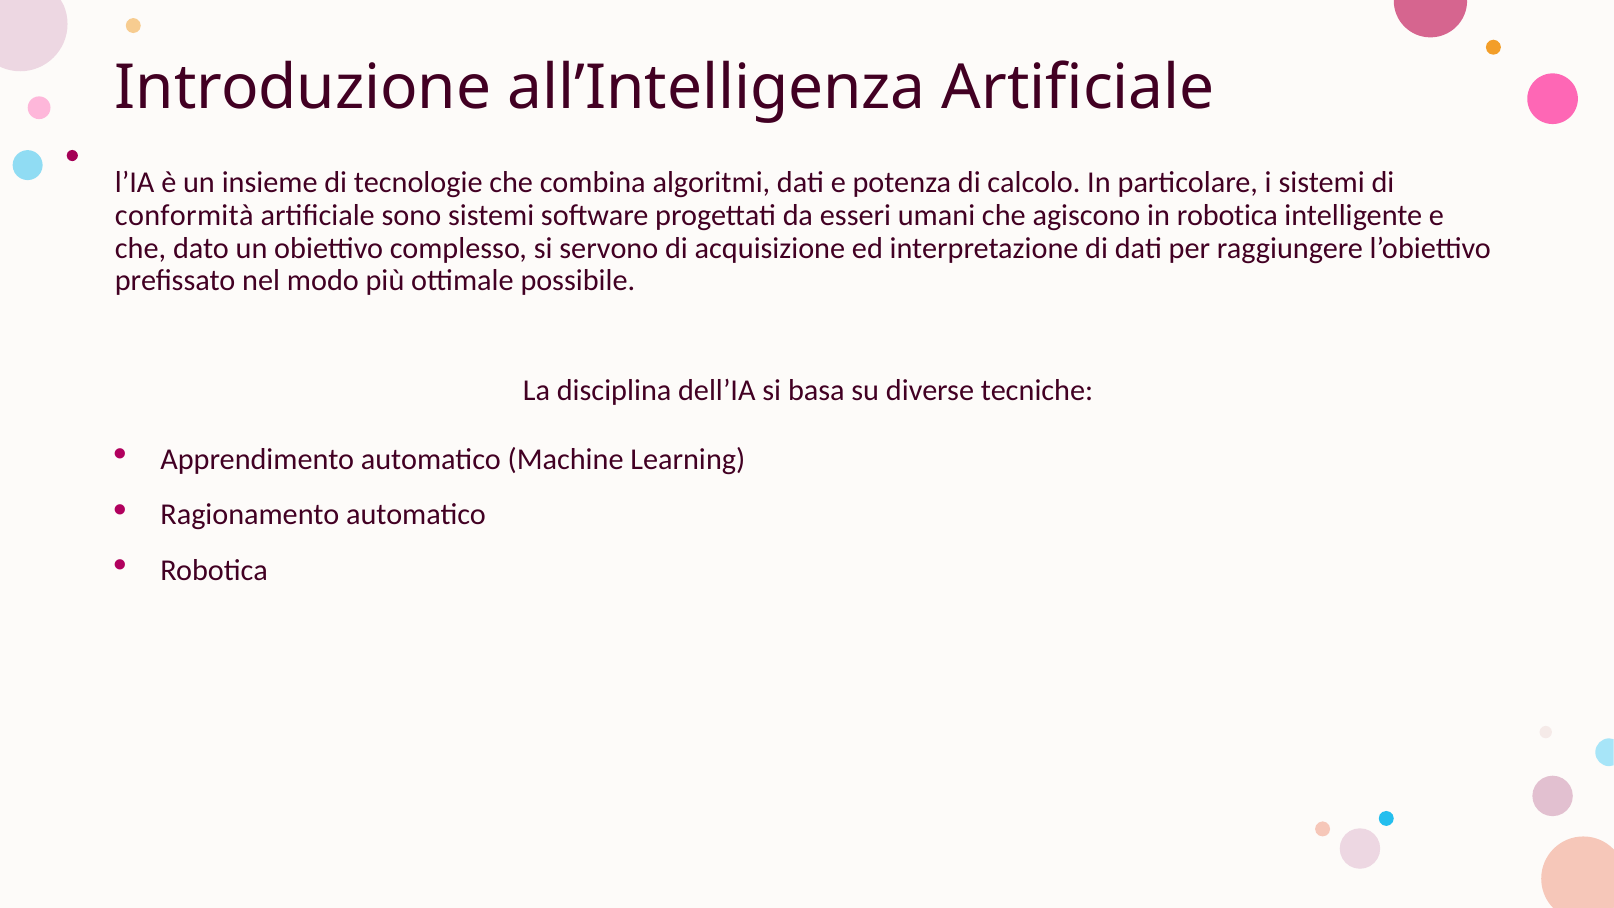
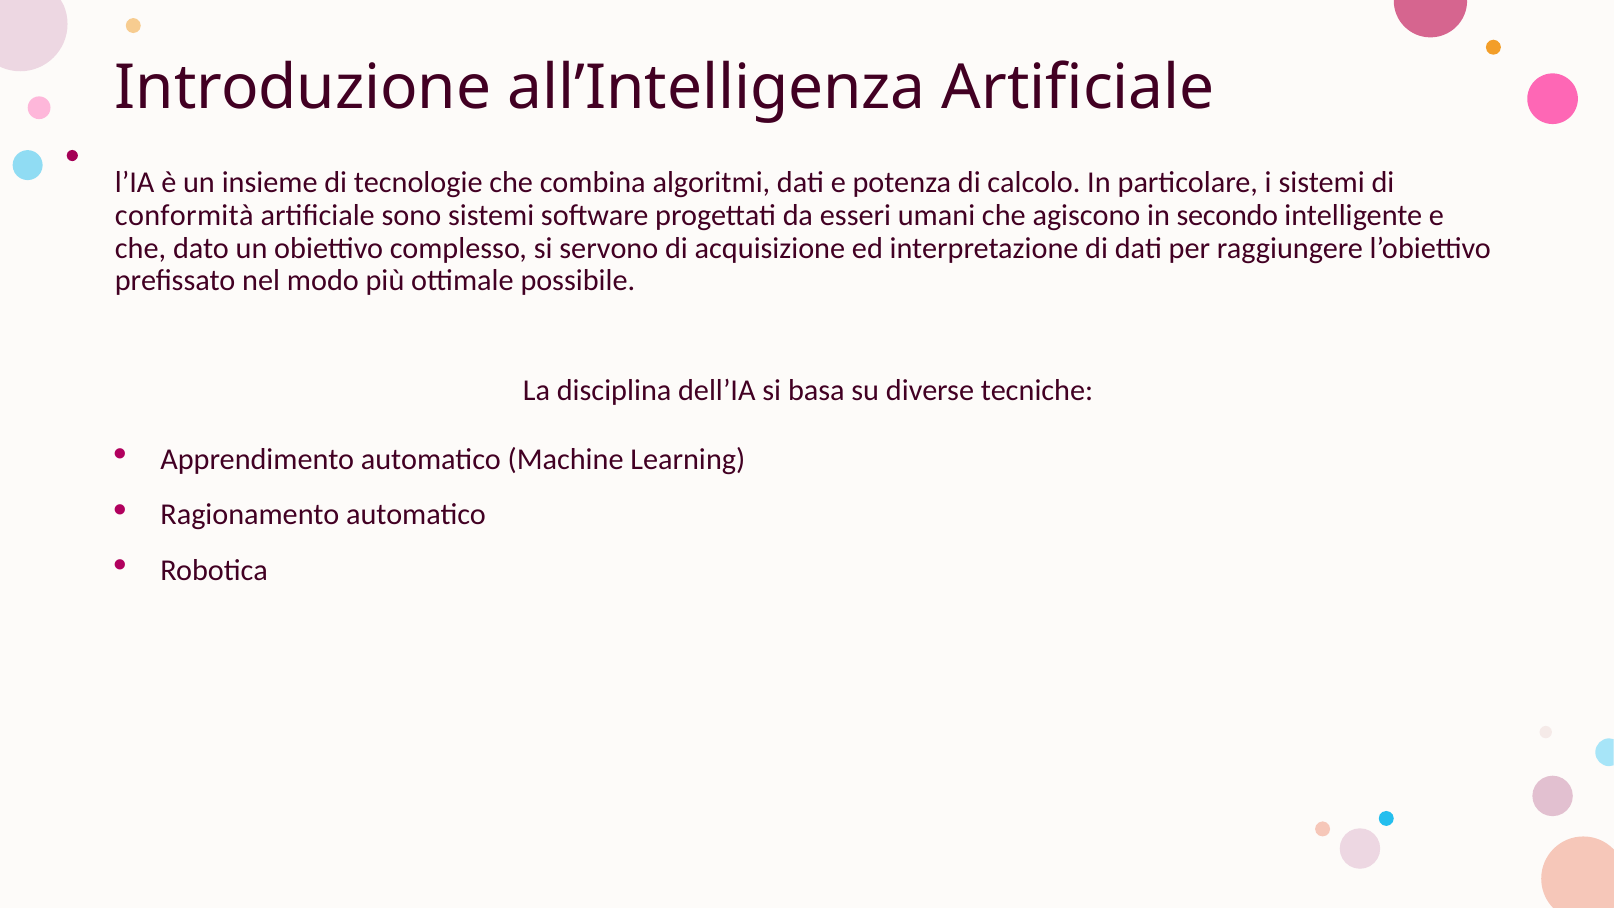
in robotica: robotica -> secondo
